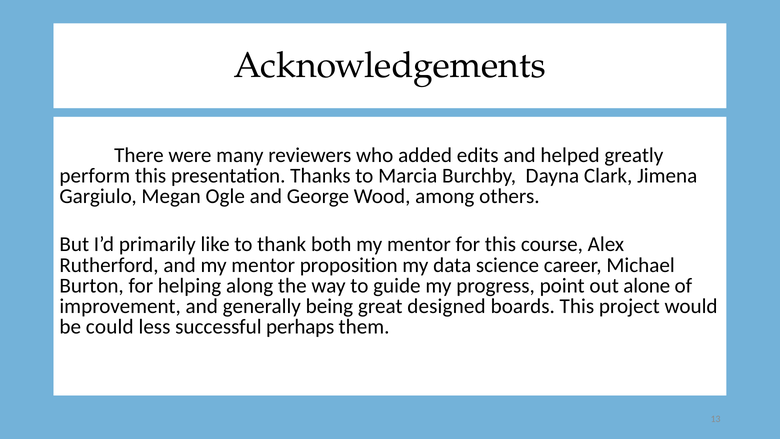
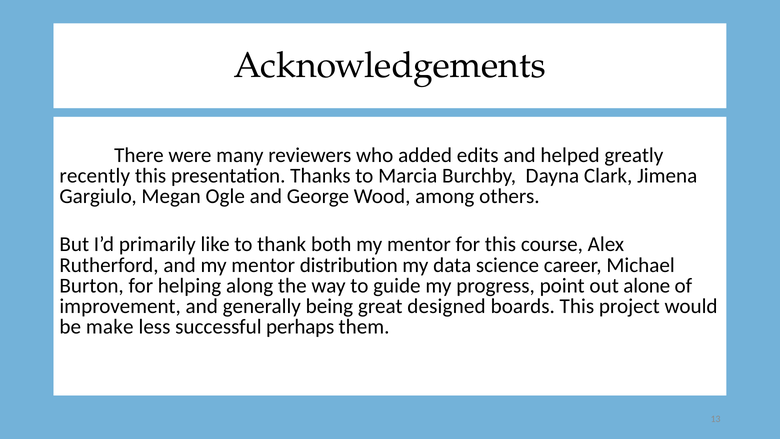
perform: perform -> recently
proposition: proposition -> distribution
could: could -> make
